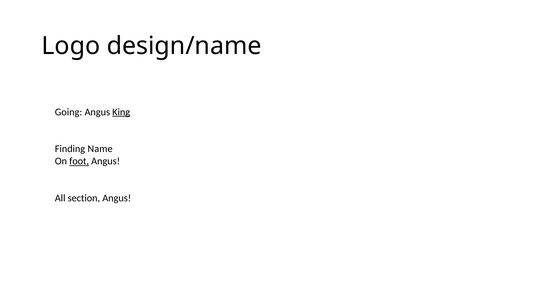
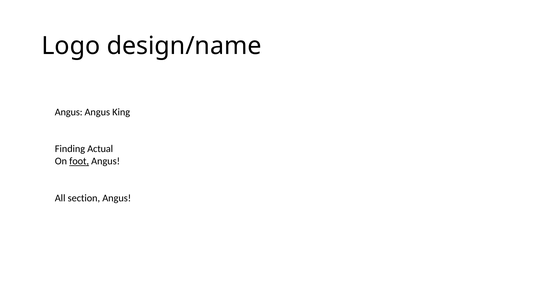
Going at (69, 112): Going -> Angus
King underline: present -> none
Name: Name -> Actual
